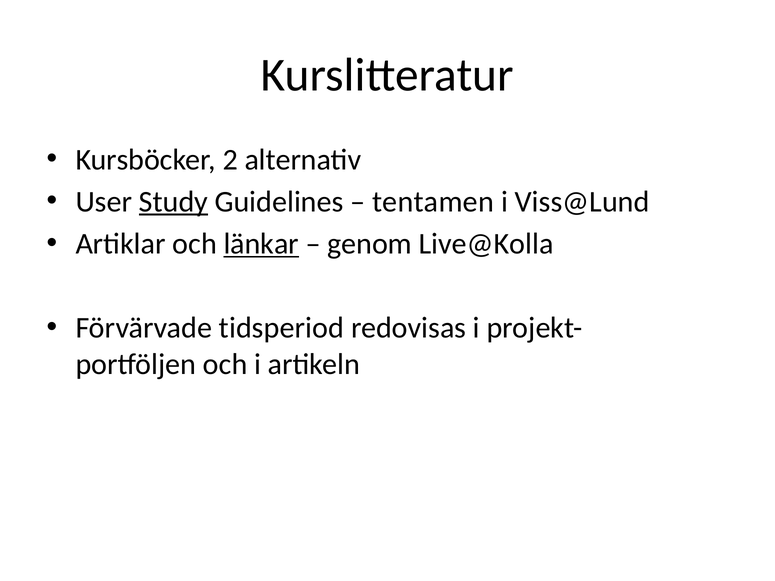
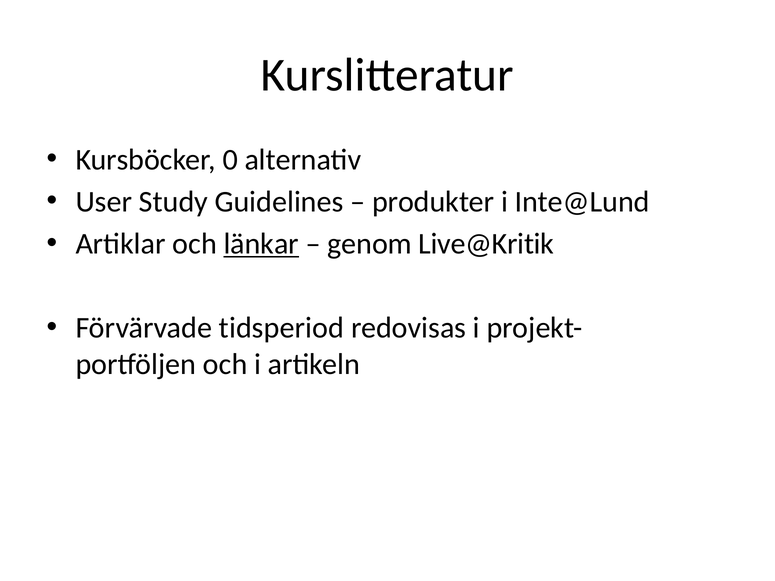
2: 2 -> 0
Study underline: present -> none
tentamen: tentamen -> produkter
Viss@Lund: Viss@Lund -> Inte@Lund
Live@Kolla: Live@Kolla -> Live@Kritik
